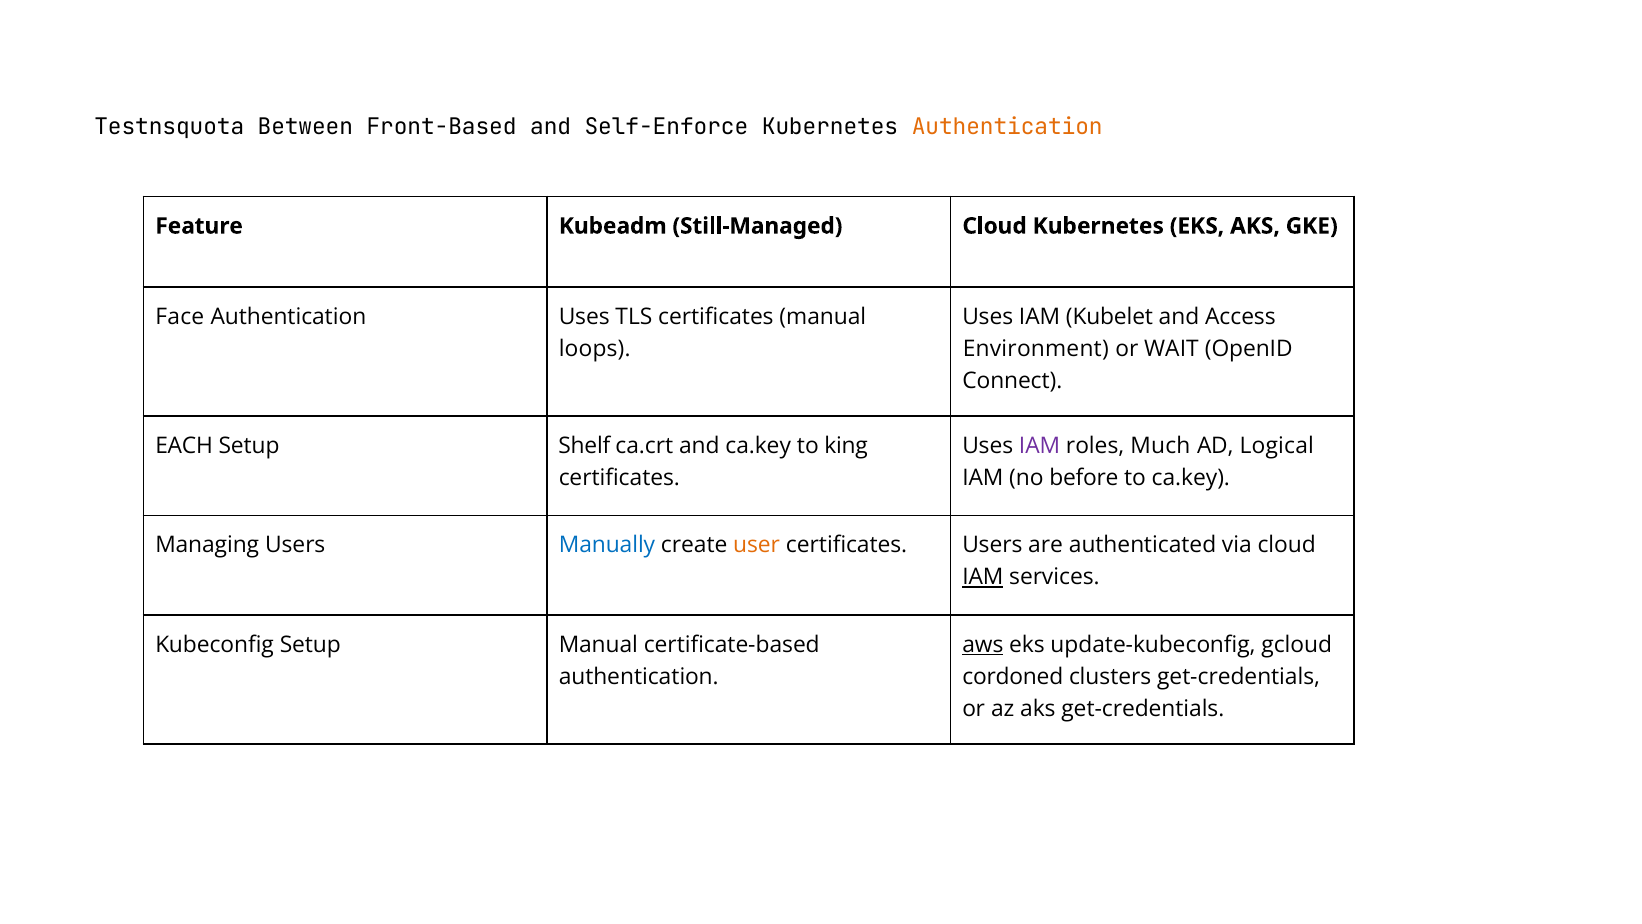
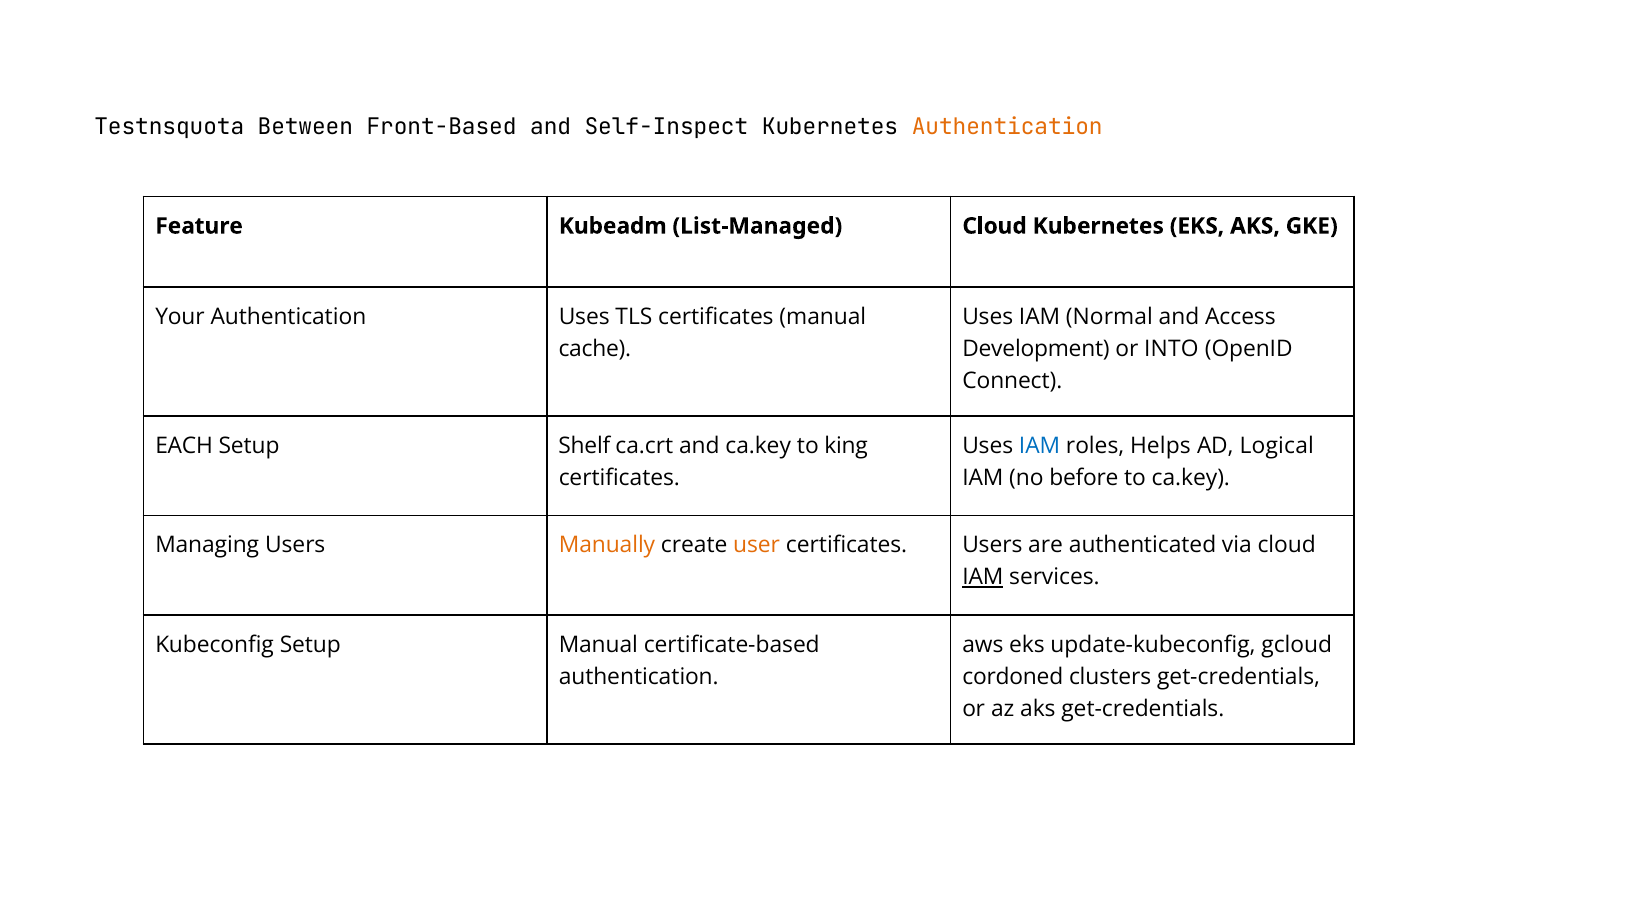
Self-Enforce: Self-Enforce -> Self-Inspect
Still-Managed: Still-Managed -> List-Managed
Face: Face -> Your
Kubelet: Kubelet -> Normal
loops: loops -> cache
Environment: Environment -> Development
WAIT: WAIT -> INTO
IAM at (1040, 446) colour: purple -> blue
Much: Much -> Helps
Manually colour: blue -> orange
aws underline: present -> none
